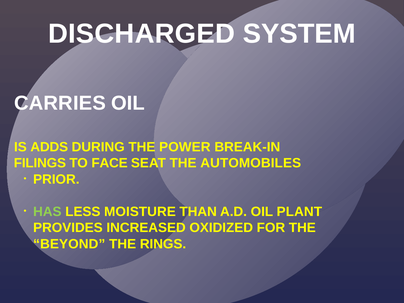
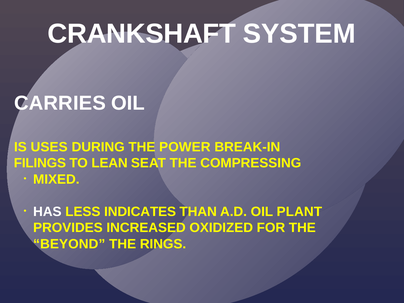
DISCHARGED: DISCHARGED -> CRANKSHAFT
ADDS: ADDS -> USES
FACE: FACE -> LEAN
AUTOMOBILES: AUTOMOBILES -> COMPRESSING
PRIOR: PRIOR -> MIXED
HAS colour: light green -> white
MOISTURE: MOISTURE -> INDICATES
